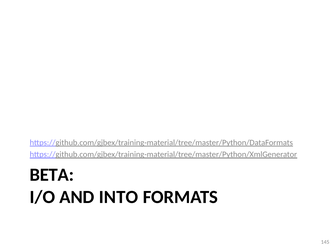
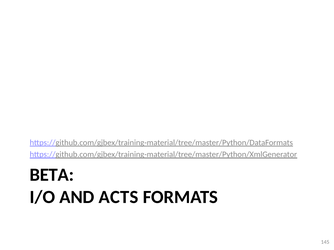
INTO: INTO -> ACTS
